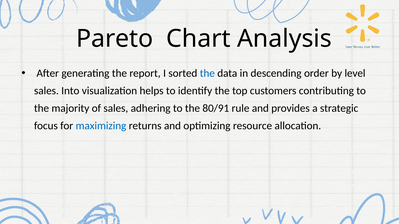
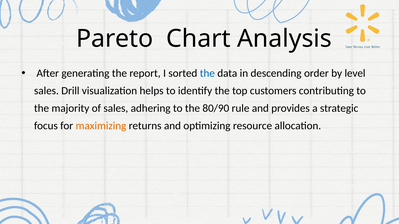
Into: Into -> Drill
80/91: 80/91 -> 80/90
maximizing colour: blue -> orange
